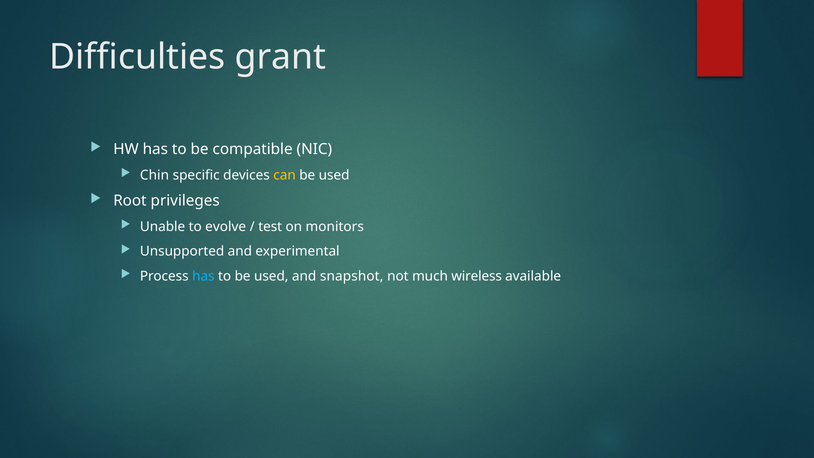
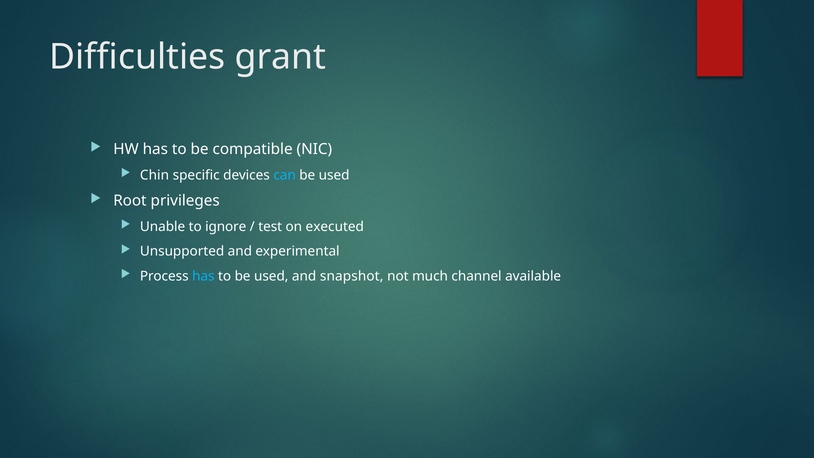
can colour: yellow -> light blue
evolve: evolve -> ignore
monitors: monitors -> executed
wireless: wireless -> channel
